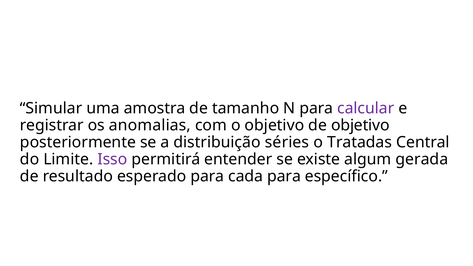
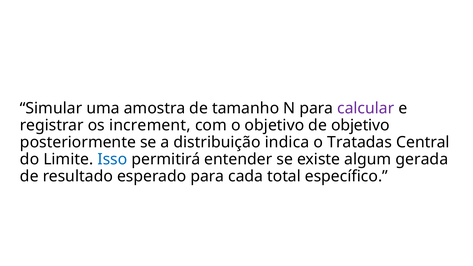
anomalias: anomalias -> increment
séries: séries -> indica
Isso colour: purple -> blue
cada para: para -> total
